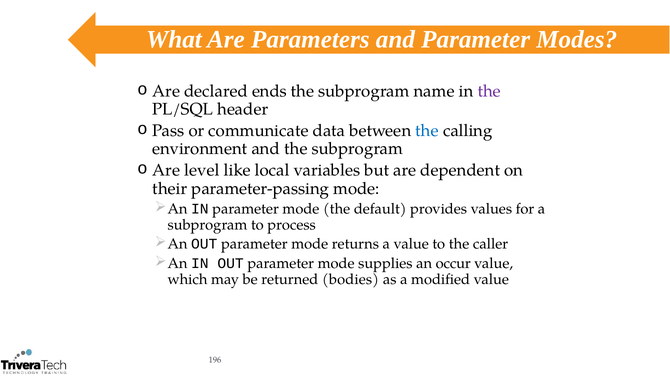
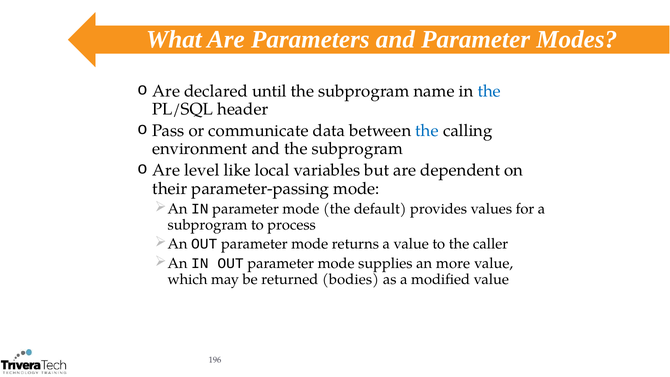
ends: ends -> until
the at (489, 91) colour: purple -> blue
occur: occur -> more
